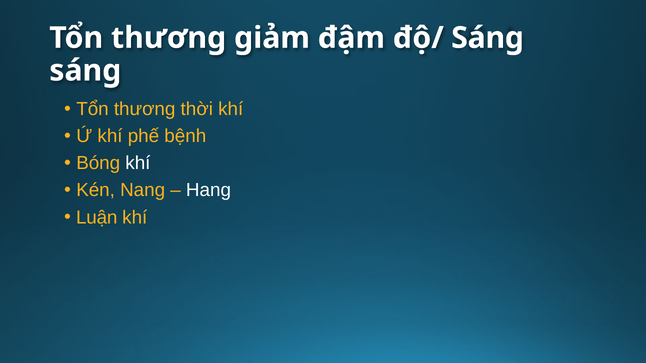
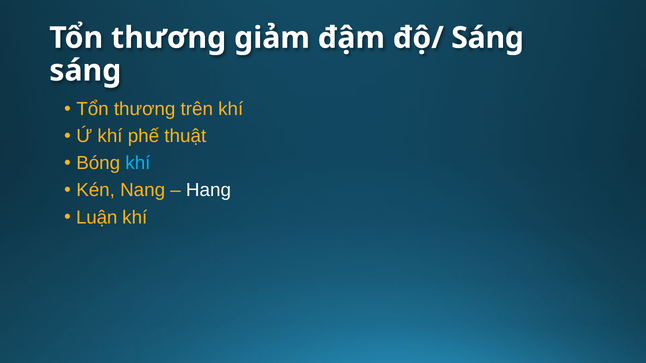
thời: thời -> trên
bệnh: bệnh -> thuật
khí at (138, 163) colour: white -> light blue
